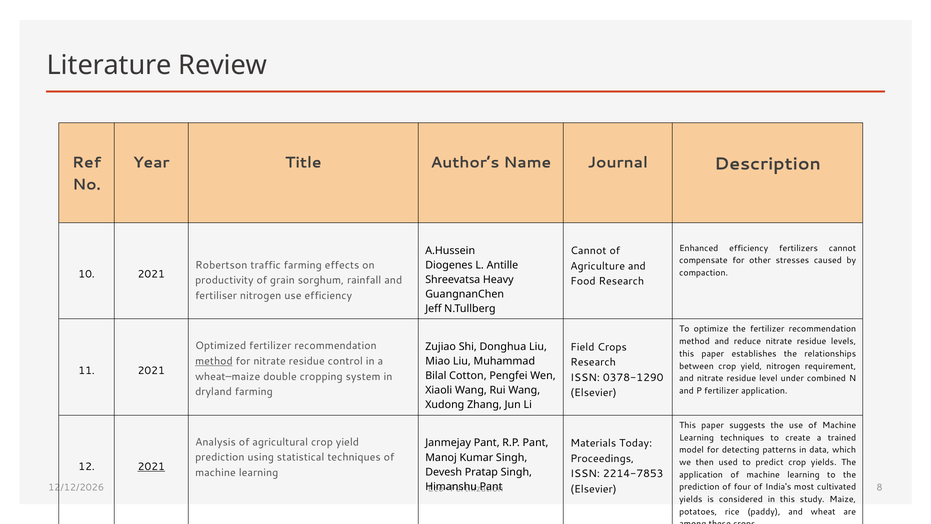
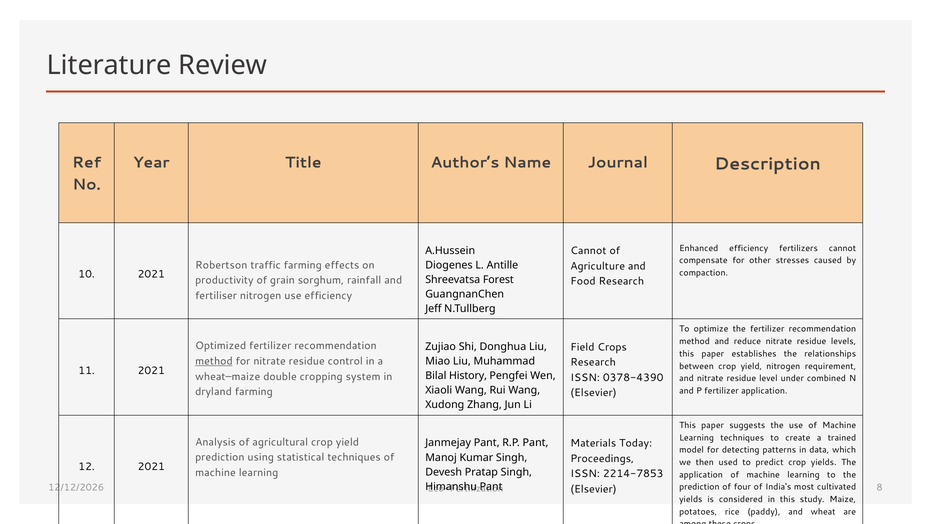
Heavy: Heavy -> Forest
Cotton: Cotton -> History
0378-1290: 0378-1290 -> 0378-4390
2021 at (151, 467) underline: present -> none
